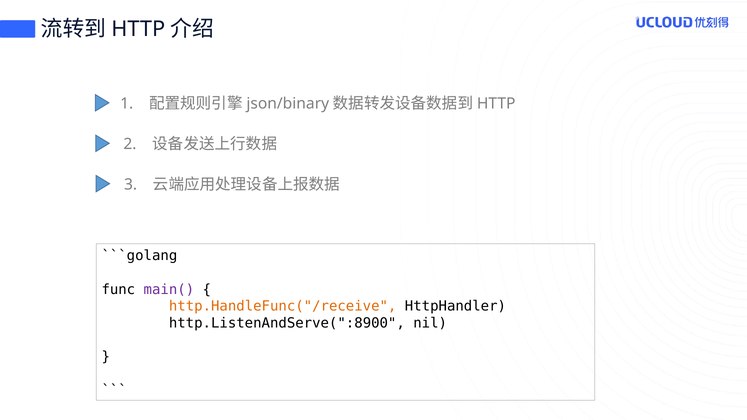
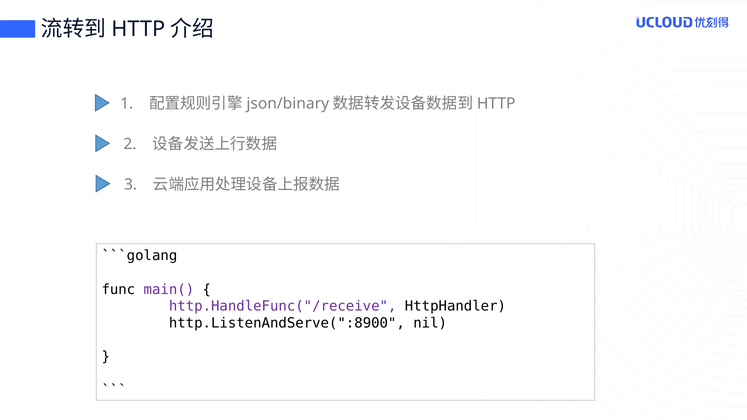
http.HandleFunc("/receive colour: orange -> purple
